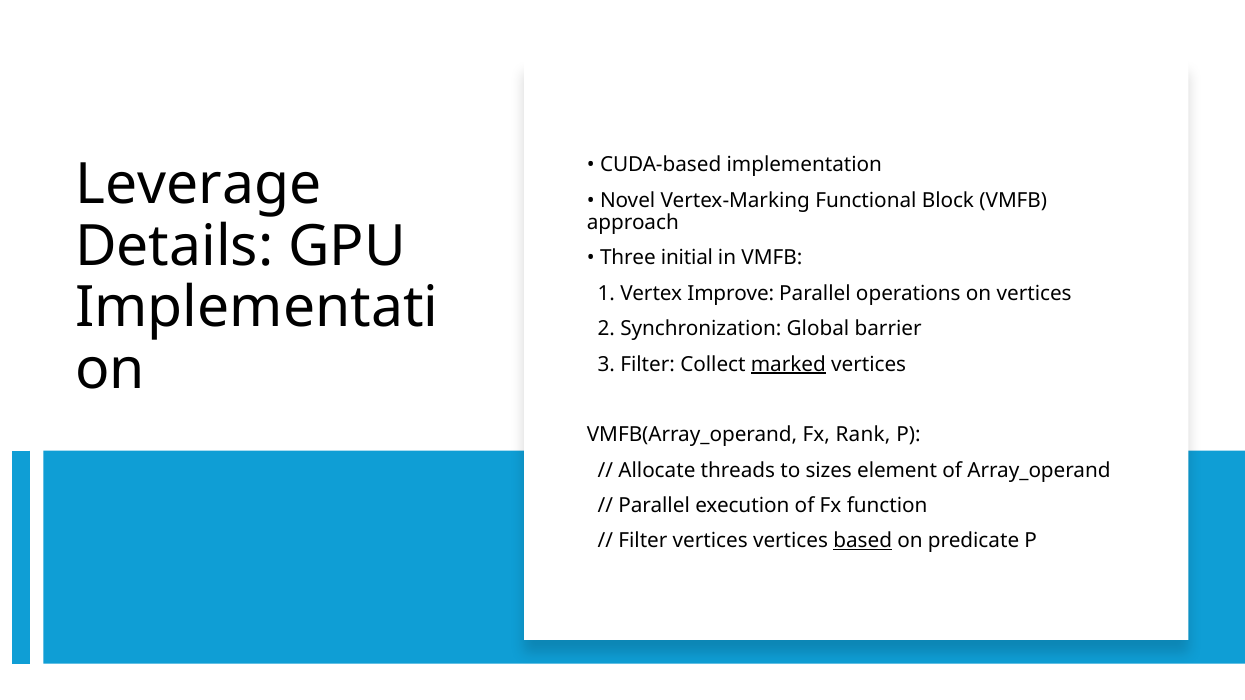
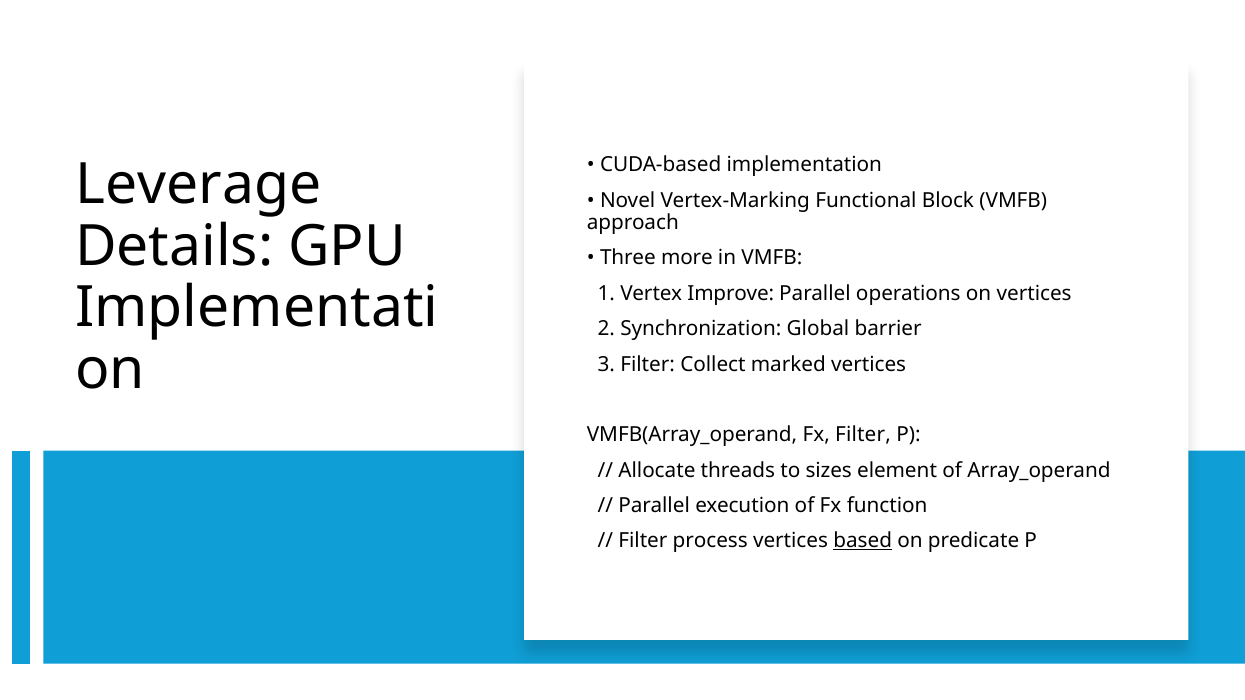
initial: initial -> more
marked underline: present -> none
Fx Rank: Rank -> Filter
Filter vertices: vertices -> process
